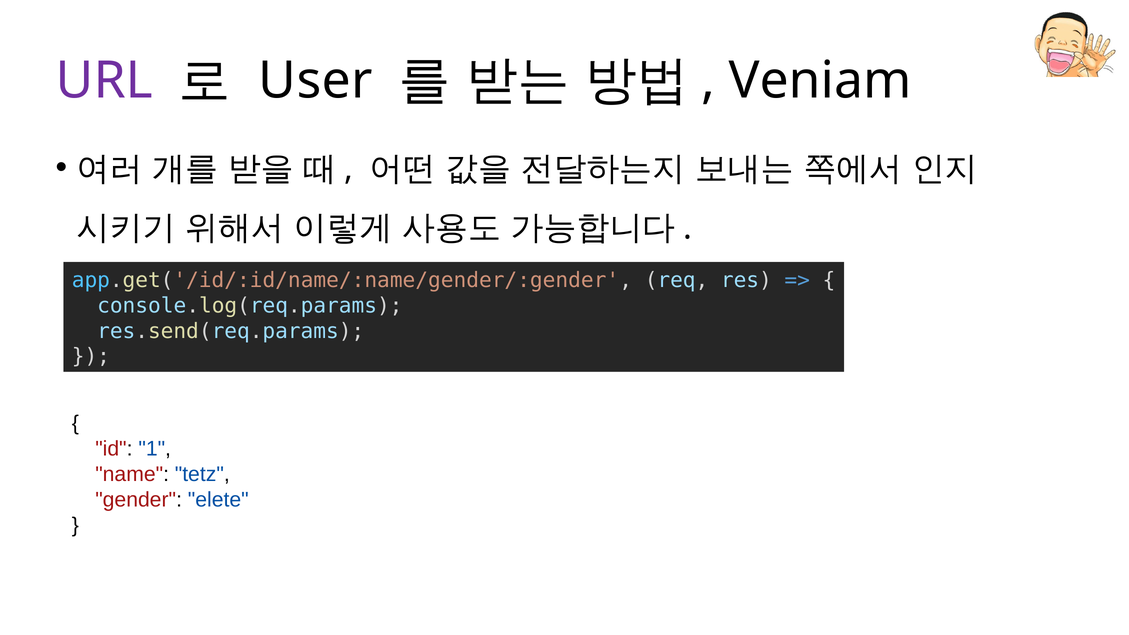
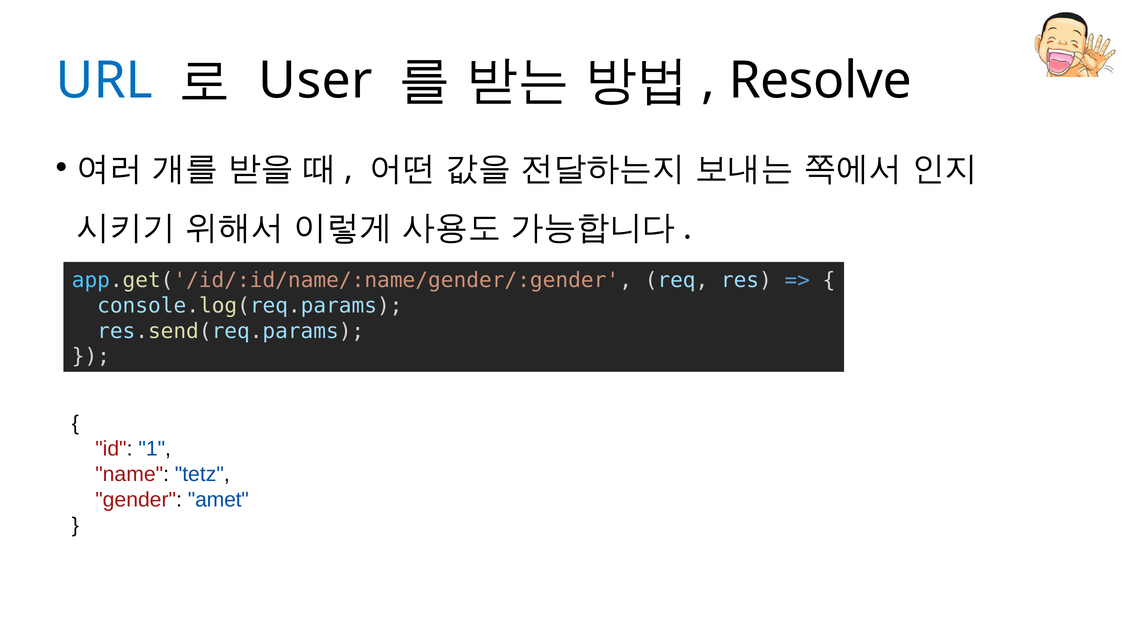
URL colour: purple -> blue
Veniam: Veniam -> Resolve
elete: elete -> amet
